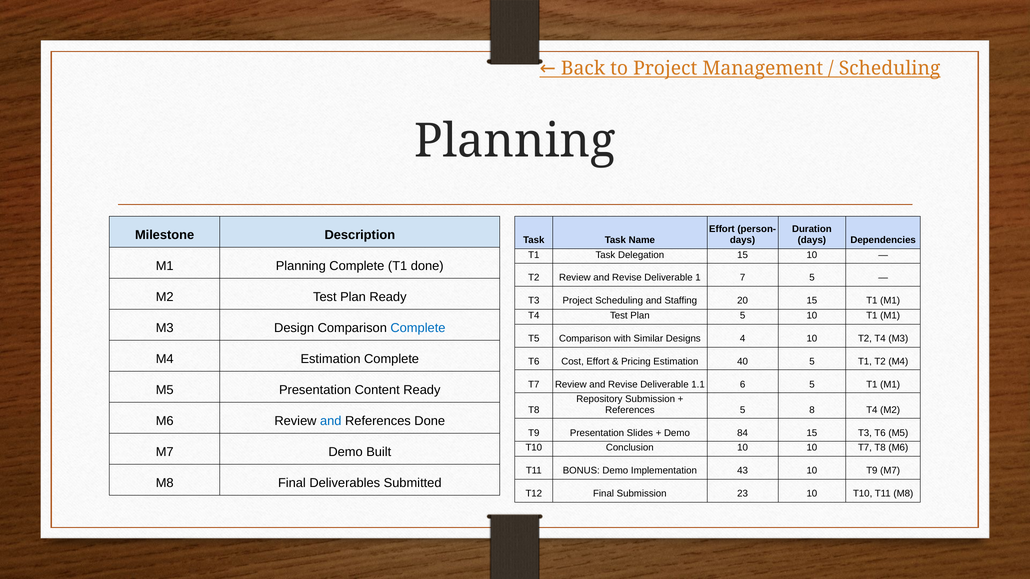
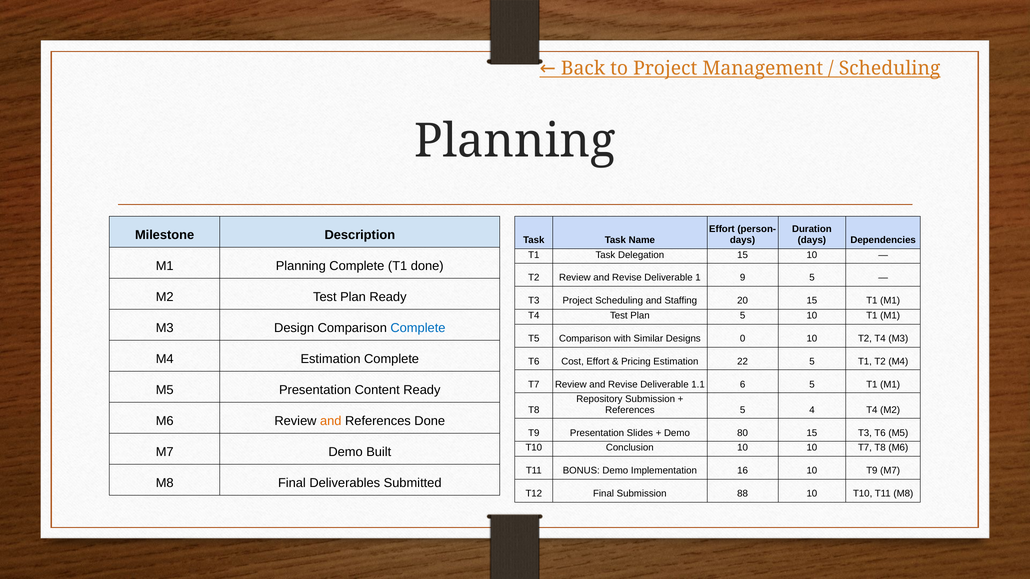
7: 7 -> 9
4: 4 -> 0
40: 40 -> 22
8: 8 -> 4
and at (331, 421) colour: blue -> orange
84: 84 -> 80
43: 43 -> 16
23: 23 -> 88
